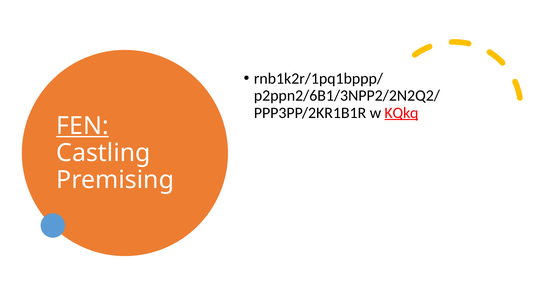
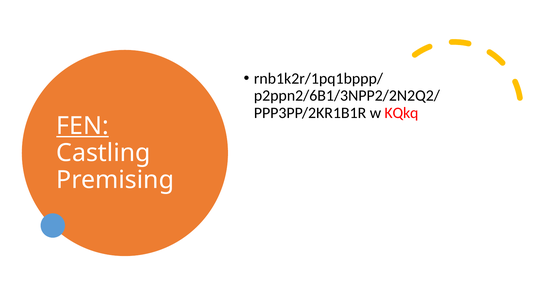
KQkq underline: present -> none
